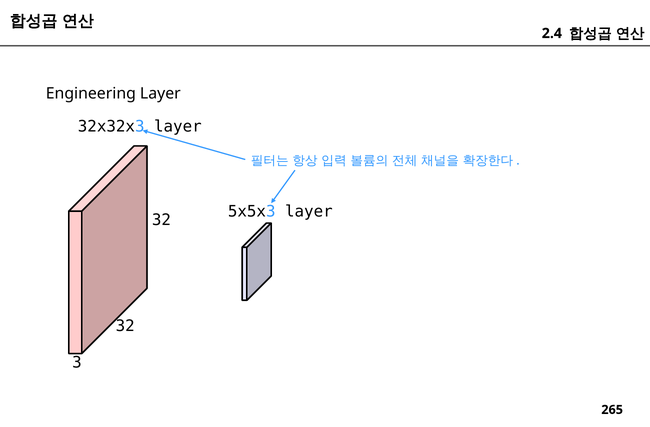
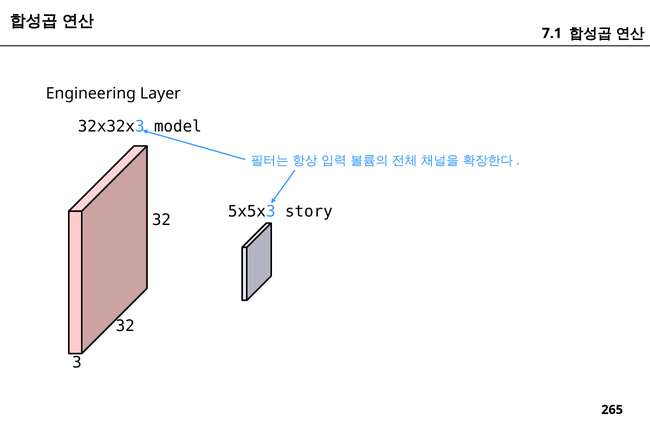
2.4: 2.4 -> 7.1
32x32x3 layer: layer -> model
5x5x3 layer: layer -> story
